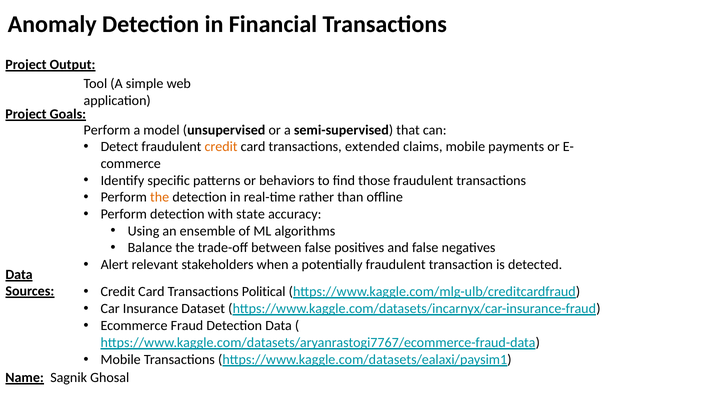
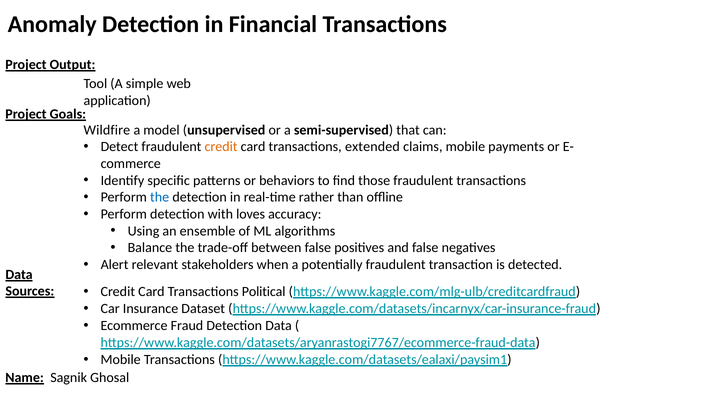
Perform at (107, 130): Perform -> Wildfire
the at (160, 197) colour: orange -> blue
state: state -> loves
